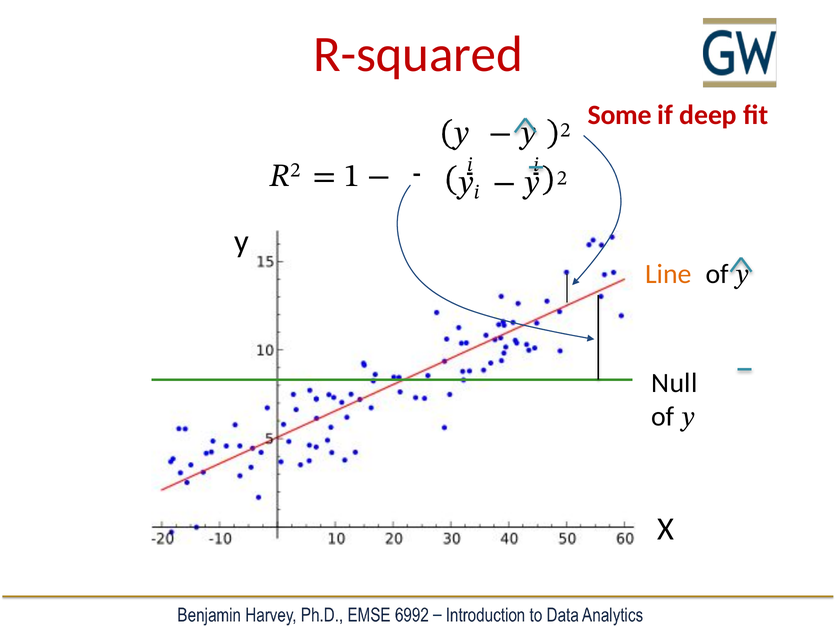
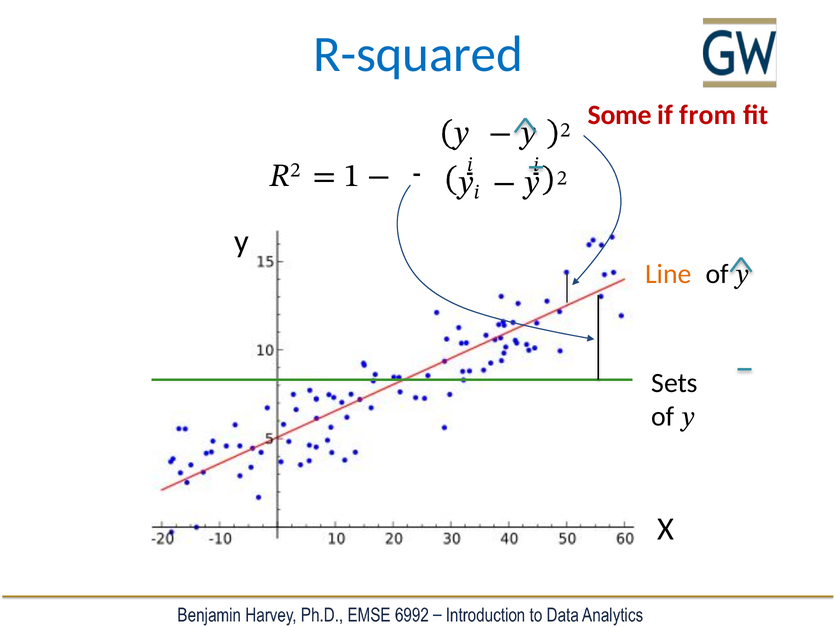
R-squared colour: red -> blue
deep: deep -> from
Null: Null -> Sets
